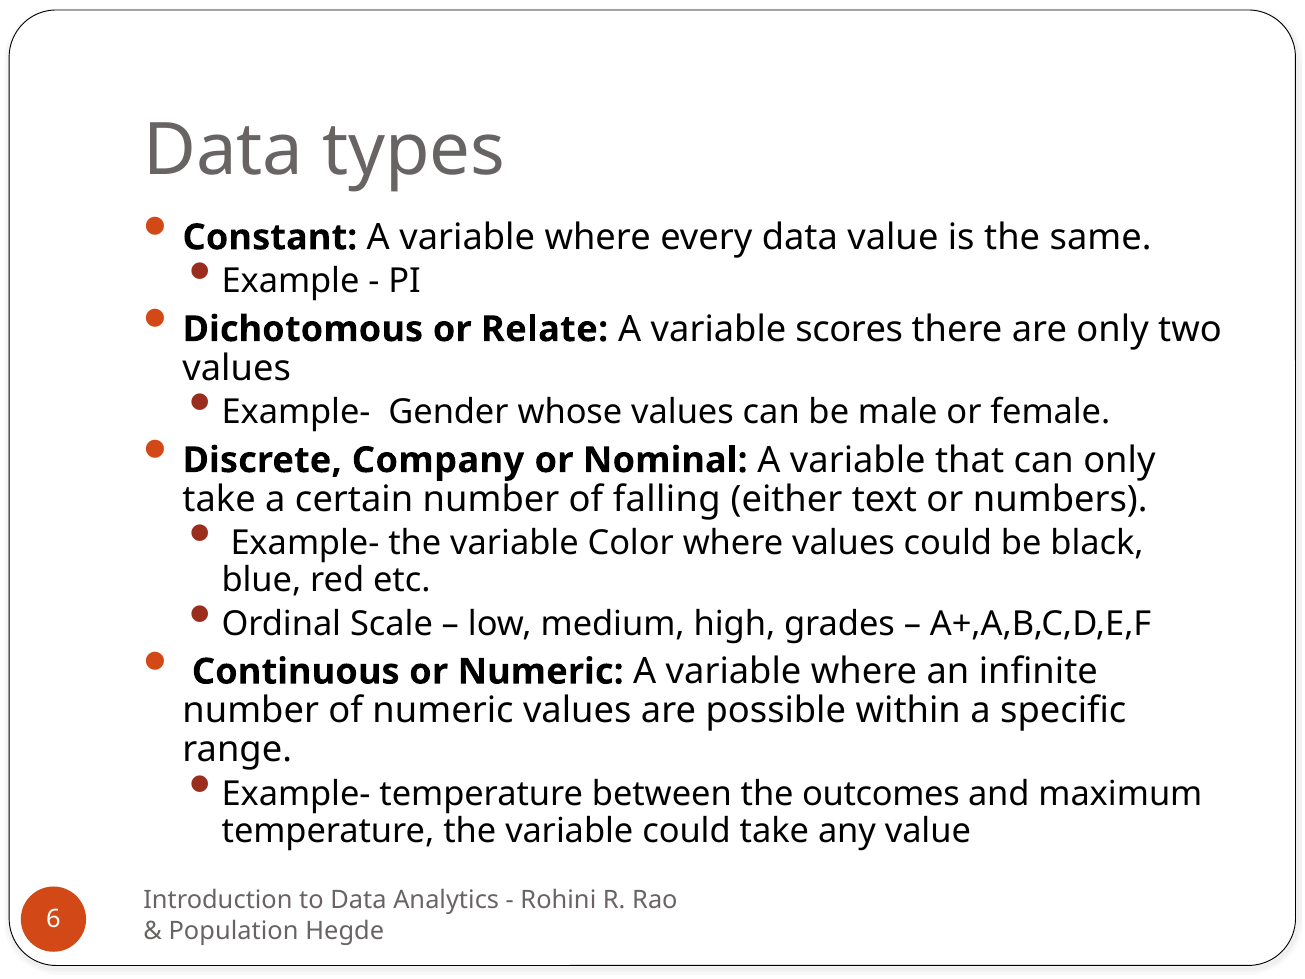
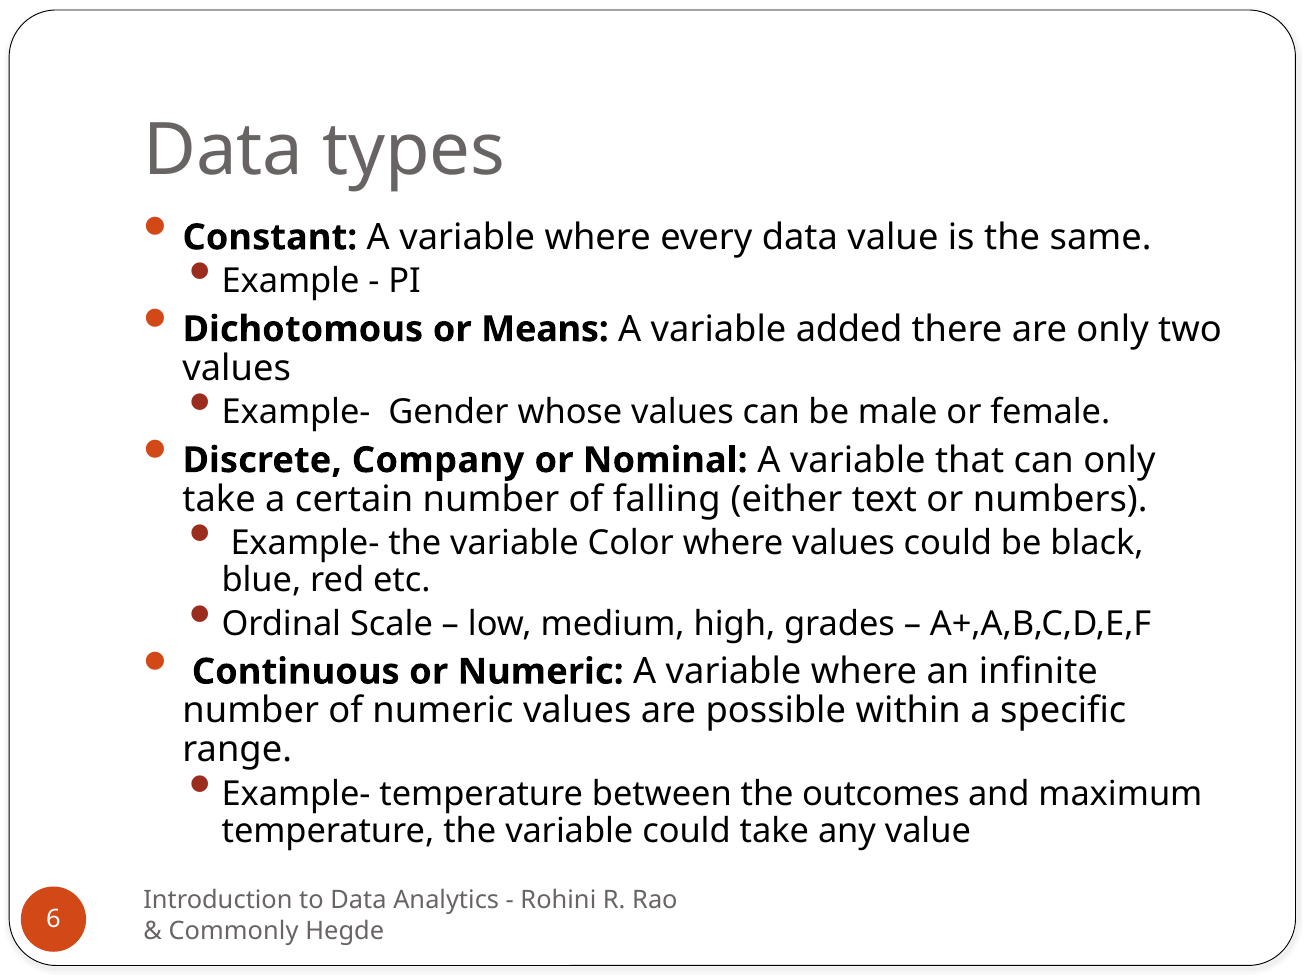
Relate: Relate -> Means
scores: scores -> added
Population: Population -> Commonly
